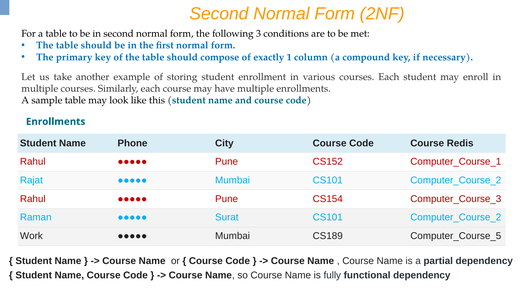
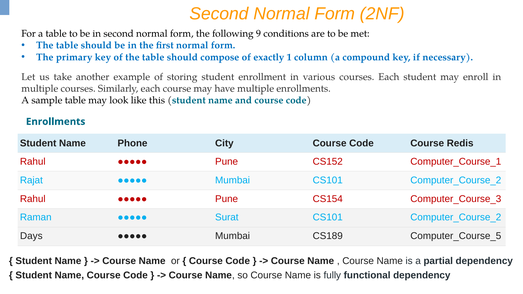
3: 3 -> 9
Work: Work -> Days
